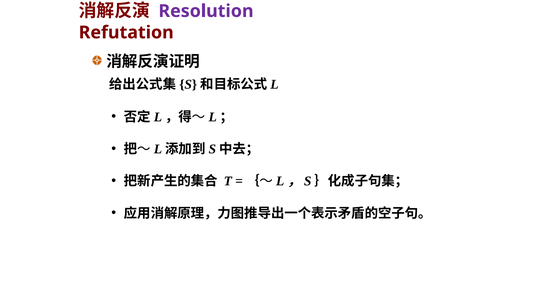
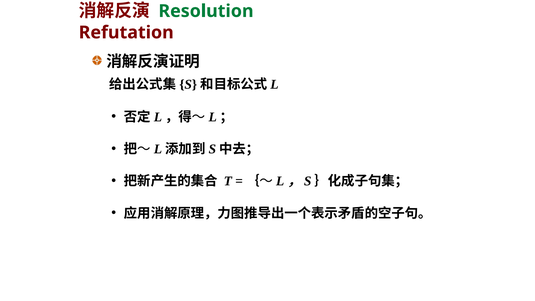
Resolution colour: purple -> green
